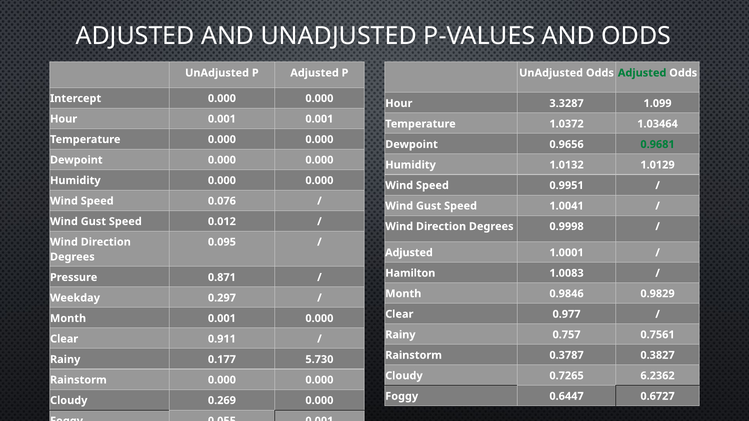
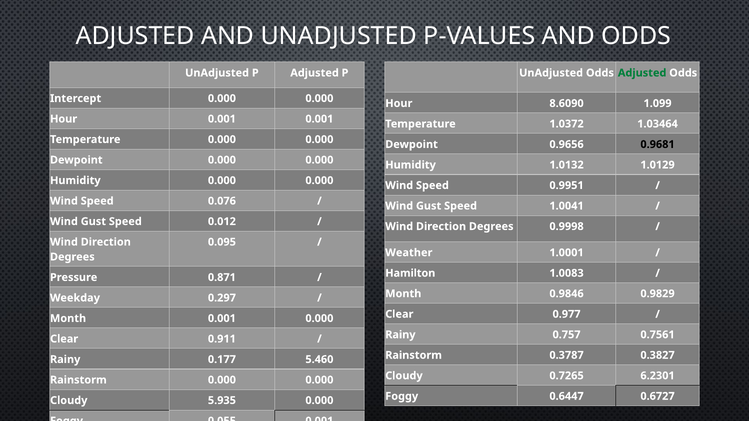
3.3287: 3.3287 -> 8.6090
0.9681 colour: green -> black
Adjusted at (409, 253): Adjusted -> Weather
5.730: 5.730 -> 5.460
6.2362: 6.2362 -> 6.2301
0.269: 0.269 -> 5.935
